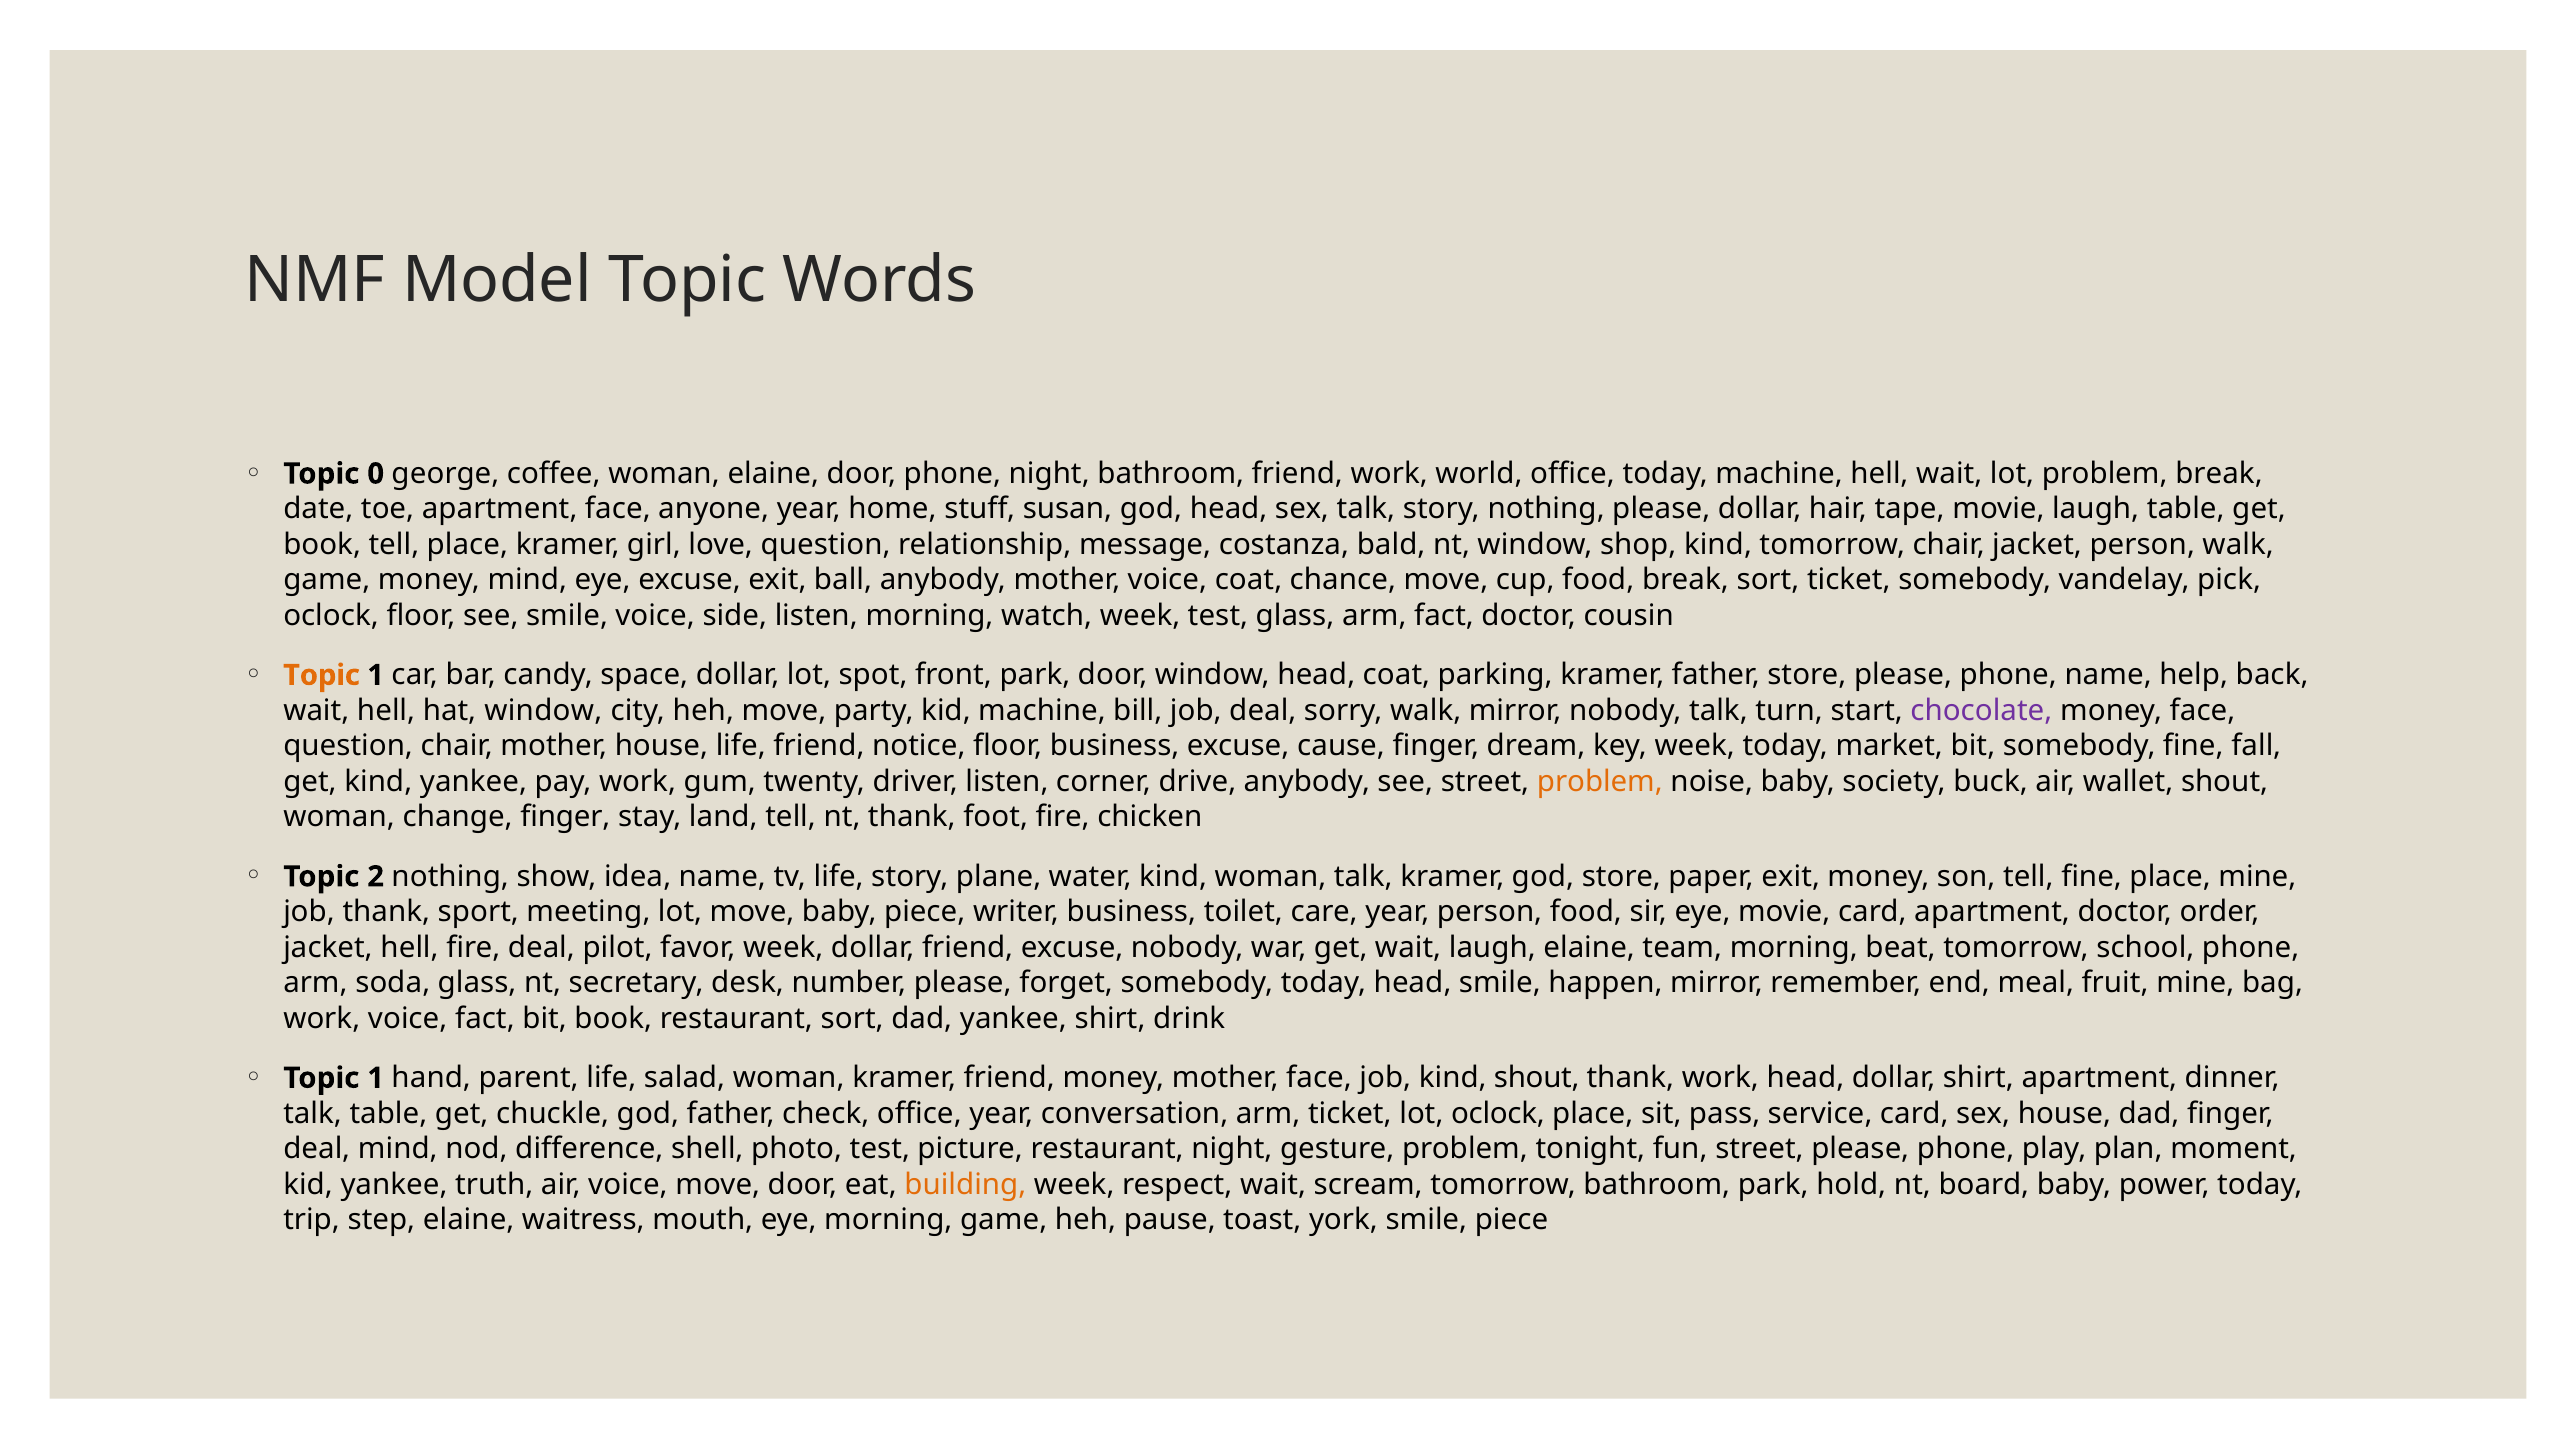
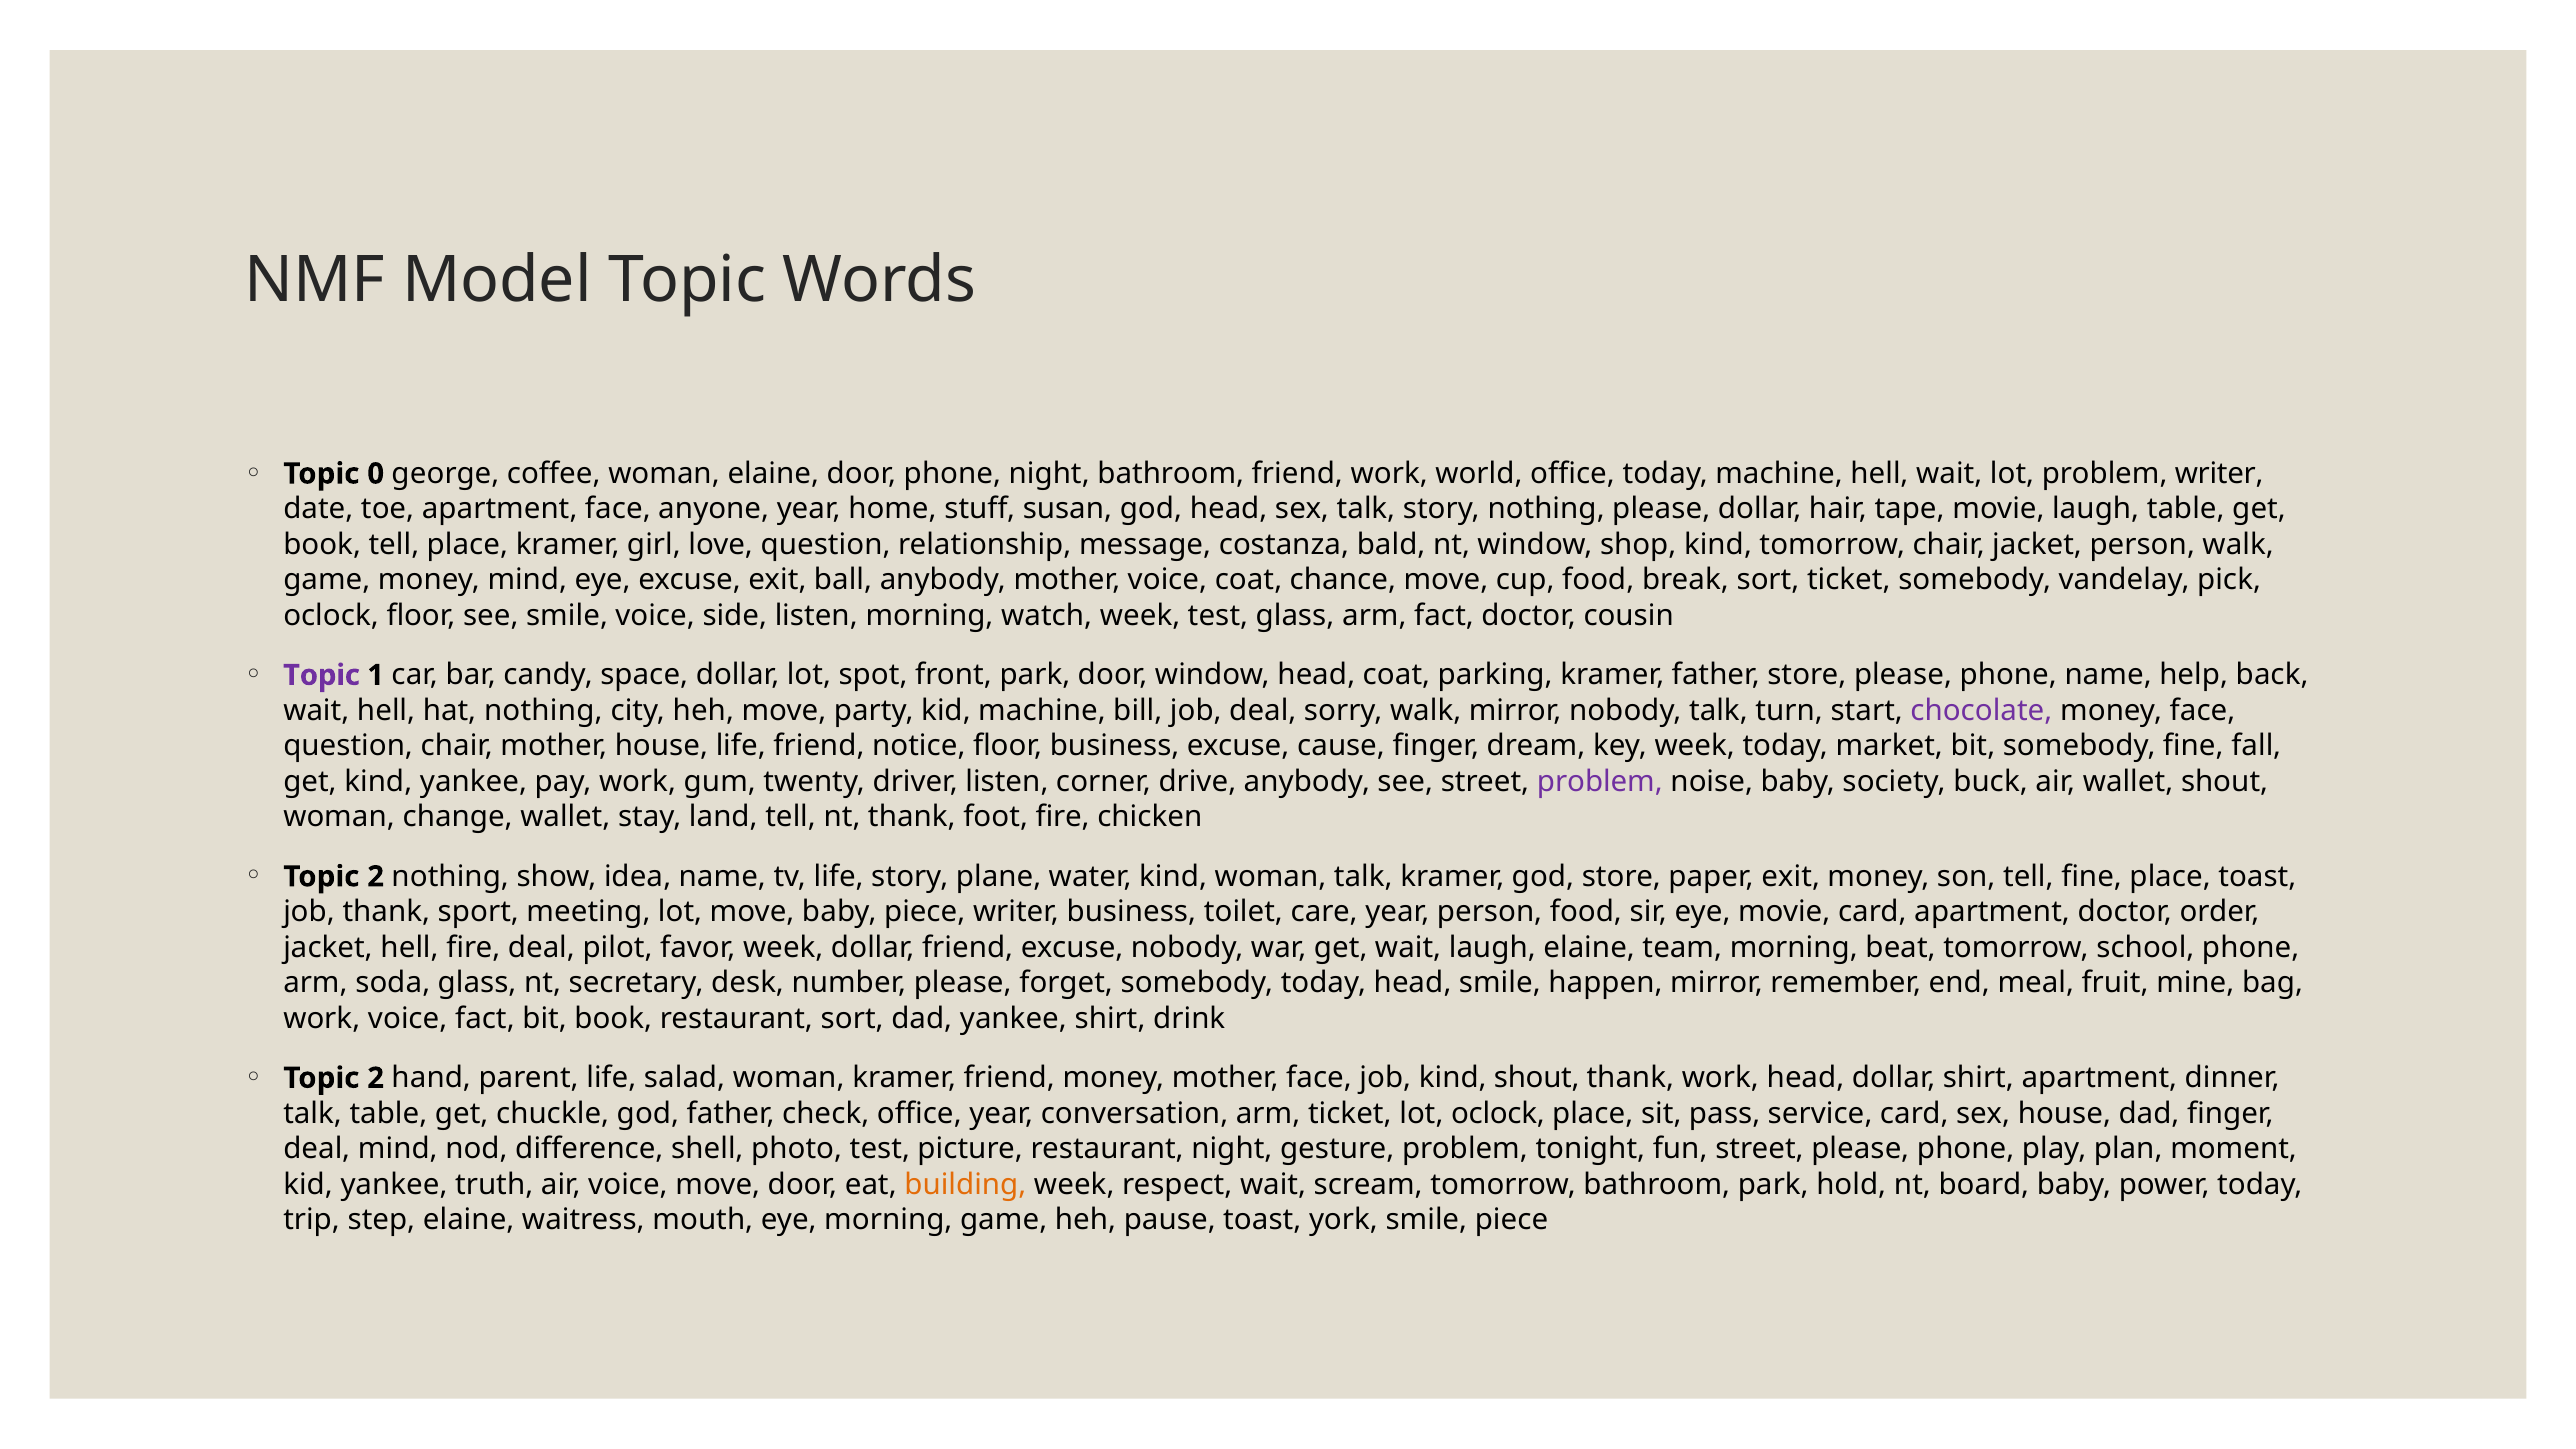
problem break: break -> writer
Topic at (321, 675) colour: orange -> purple
hat window: window -> nothing
problem at (1600, 782) colour: orange -> purple
change finger: finger -> wallet
place mine: mine -> toast
1 at (376, 1078): 1 -> 2
